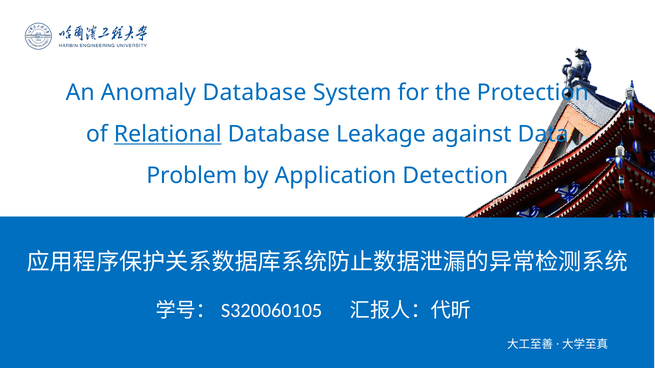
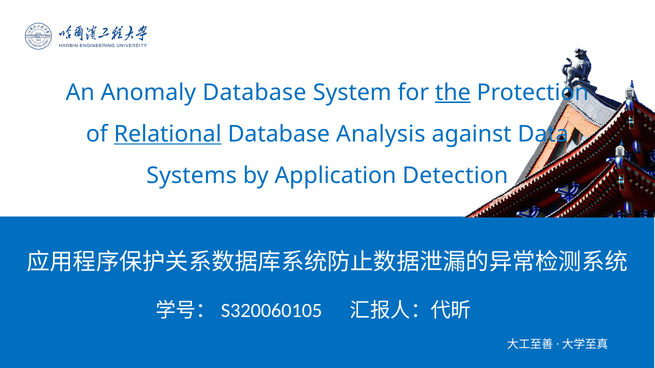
the underline: none -> present
Leakage: Leakage -> Analysis
Problem: Problem -> Systems
